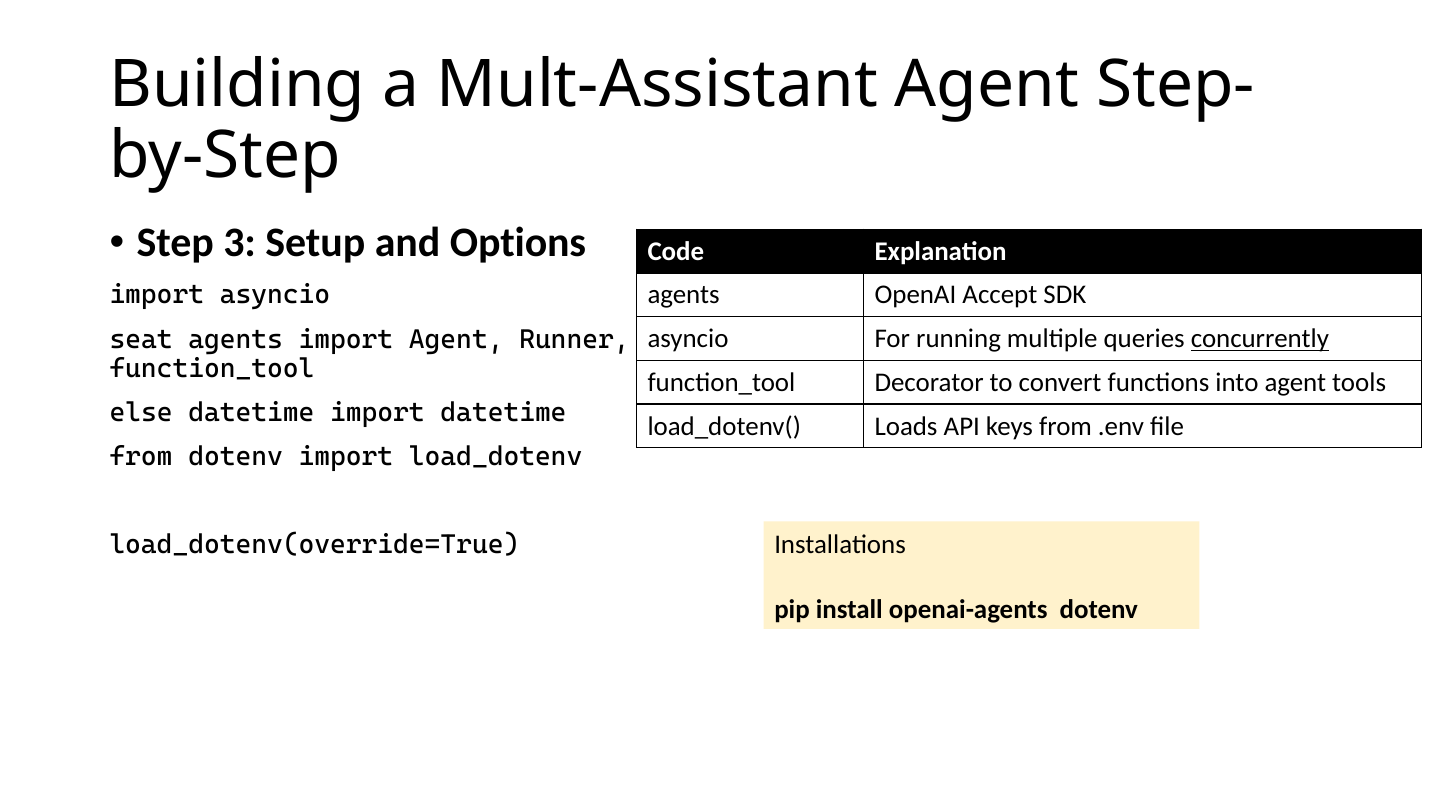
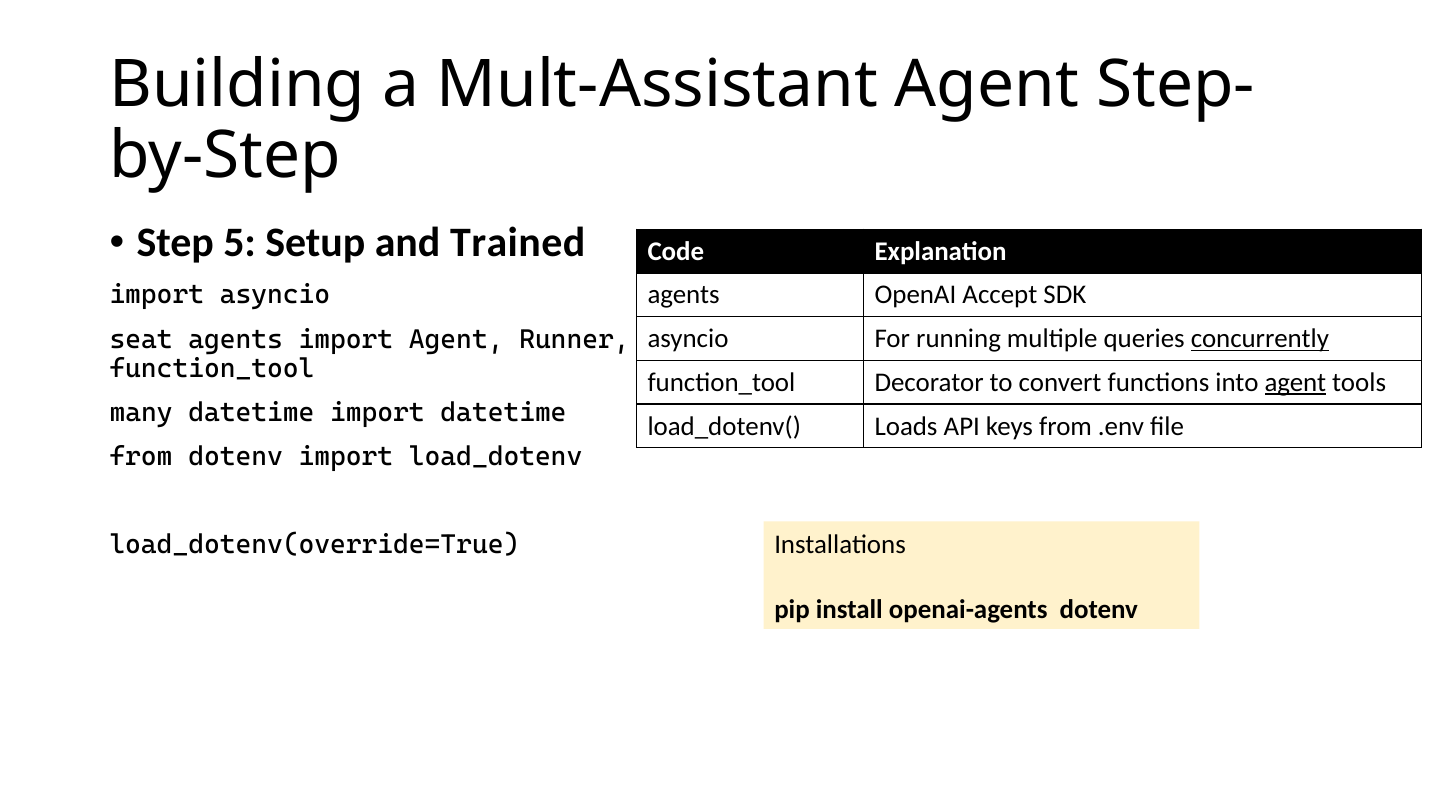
3: 3 -> 5
Options: Options -> Trained
agent at (1295, 383) underline: none -> present
else: else -> many
